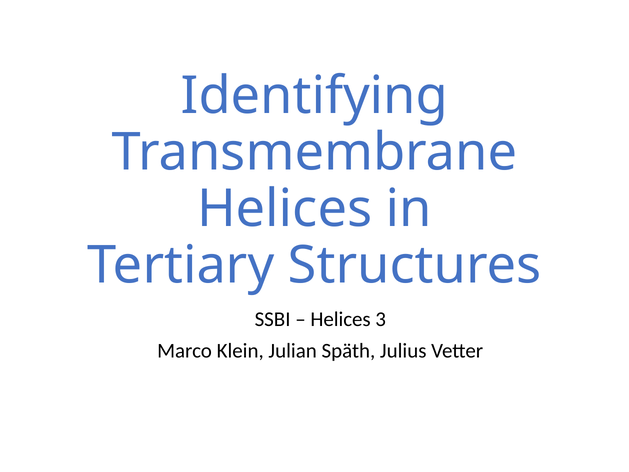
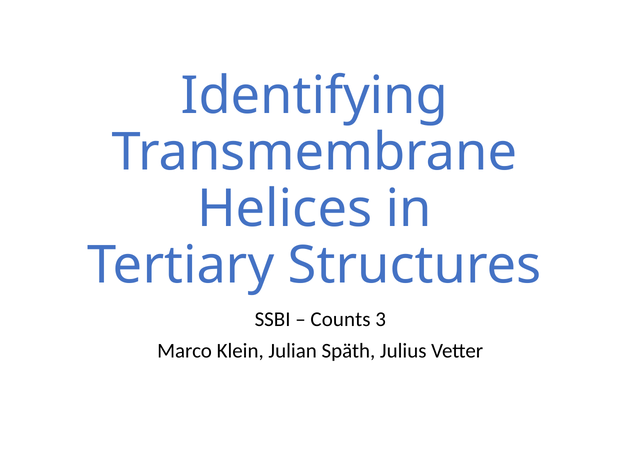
Helices at (341, 319): Helices -> Counts
